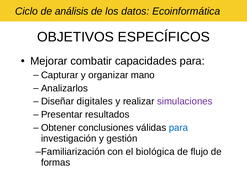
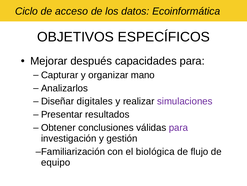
análisis: análisis -> acceso
combatir: combatir -> después
para at (178, 127) colour: blue -> purple
formas: formas -> equipo
